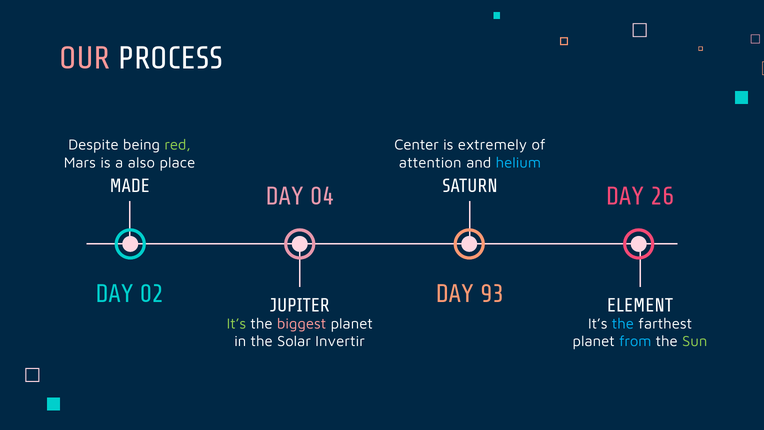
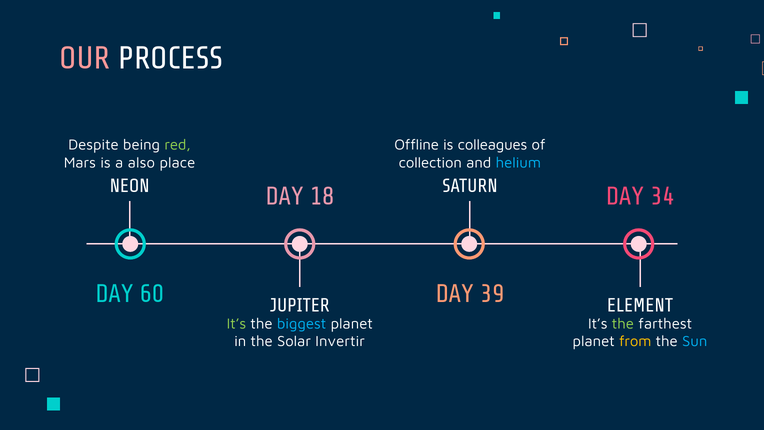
Center: Center -> Offline
extremely: extremely -> colleagues
attention: attention -> collection
MADE: MADE -> NEON
04: 04 -> 18
26: 26 -> 34
02: 02 -> 60
93: 93 -> 39
biggest colour: pink -> light blue
the at (623, 323) colour: light blue -> light green
from colour: light blue -> yellow
Sun colour: light green -> light blue
